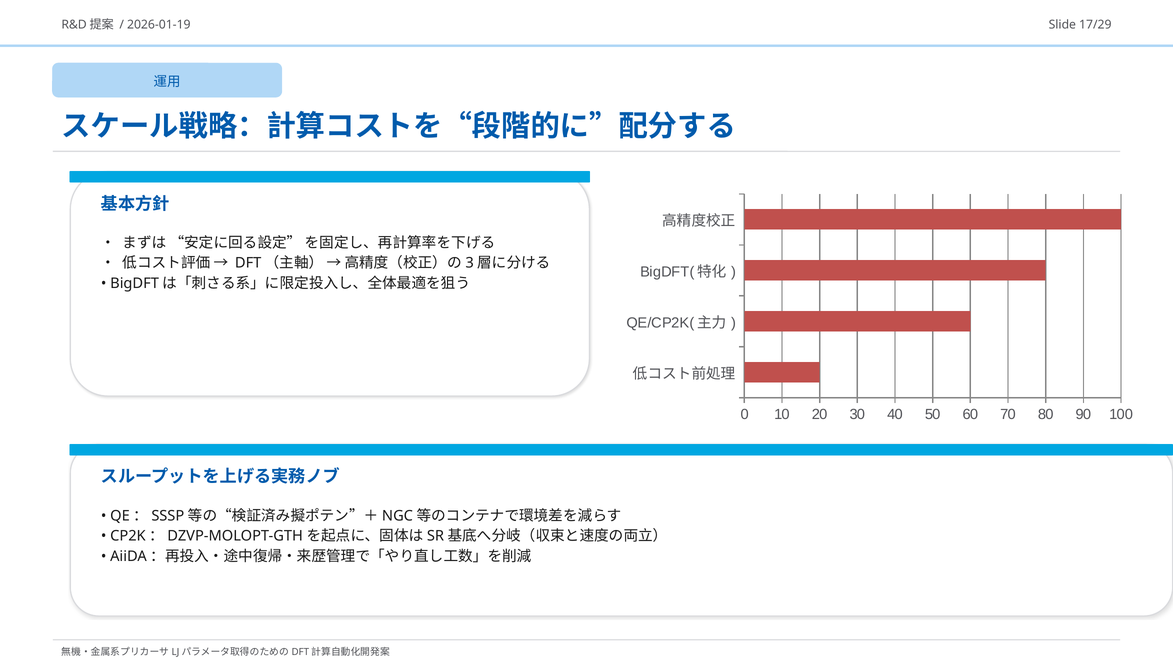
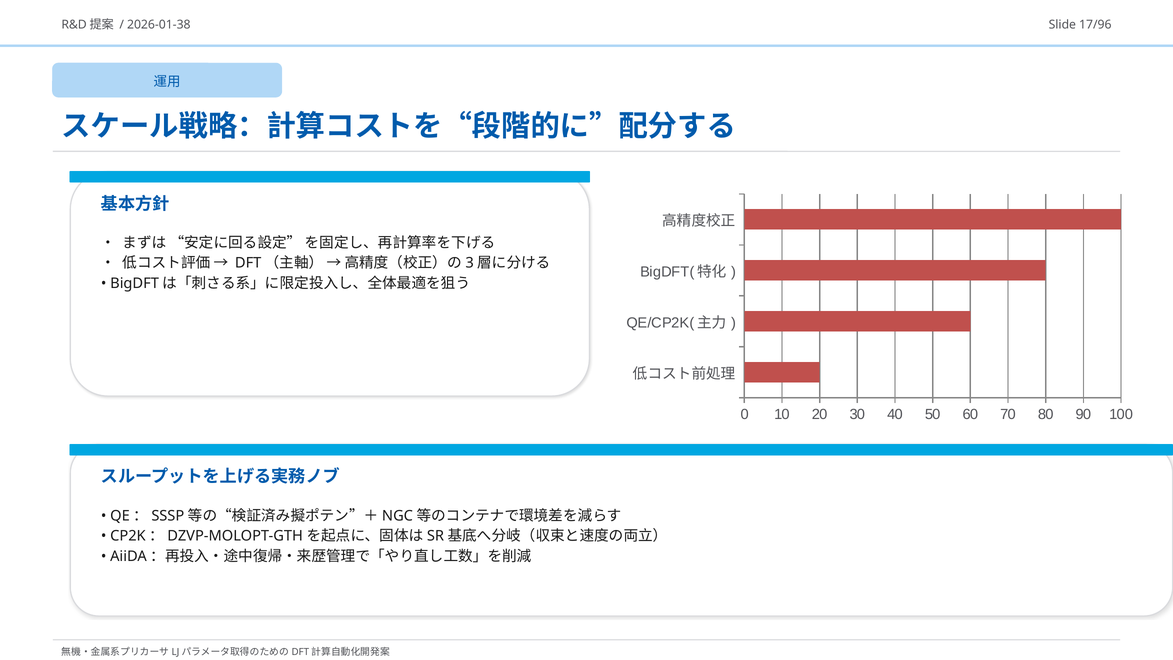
2026-01-19: 2026-01-19 -> 2026-01-38
17/29: 17/29 -> 17/96
